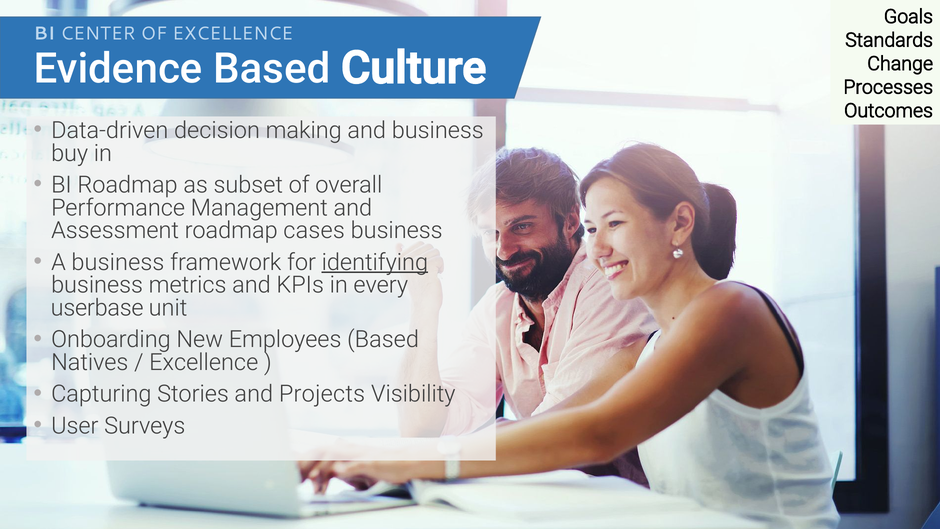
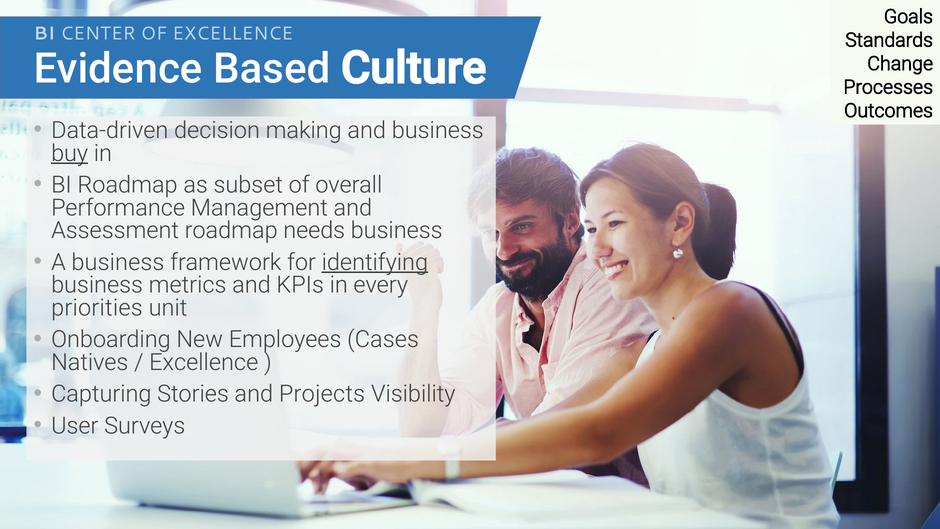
buy underline: none -> present
cases: cases -> needs
userbase: userbase -> priorities
Employees Based: Based -> Cases
